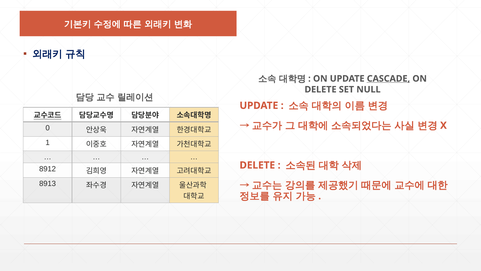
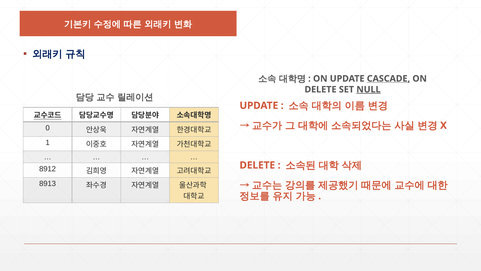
NULL underline: none -> present
